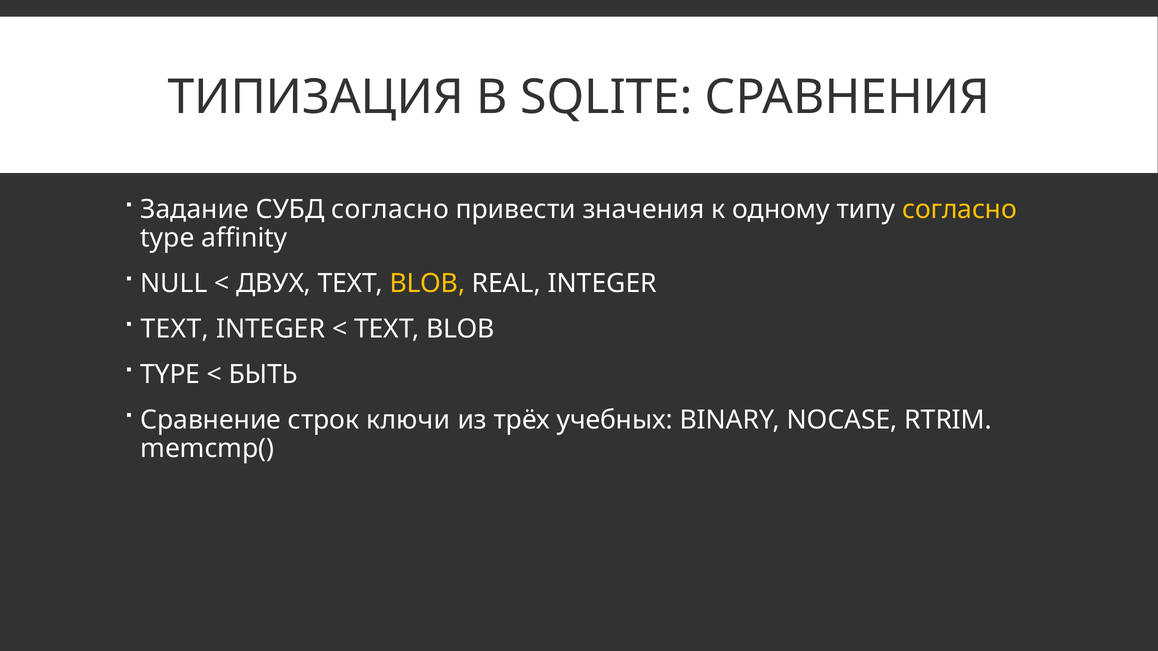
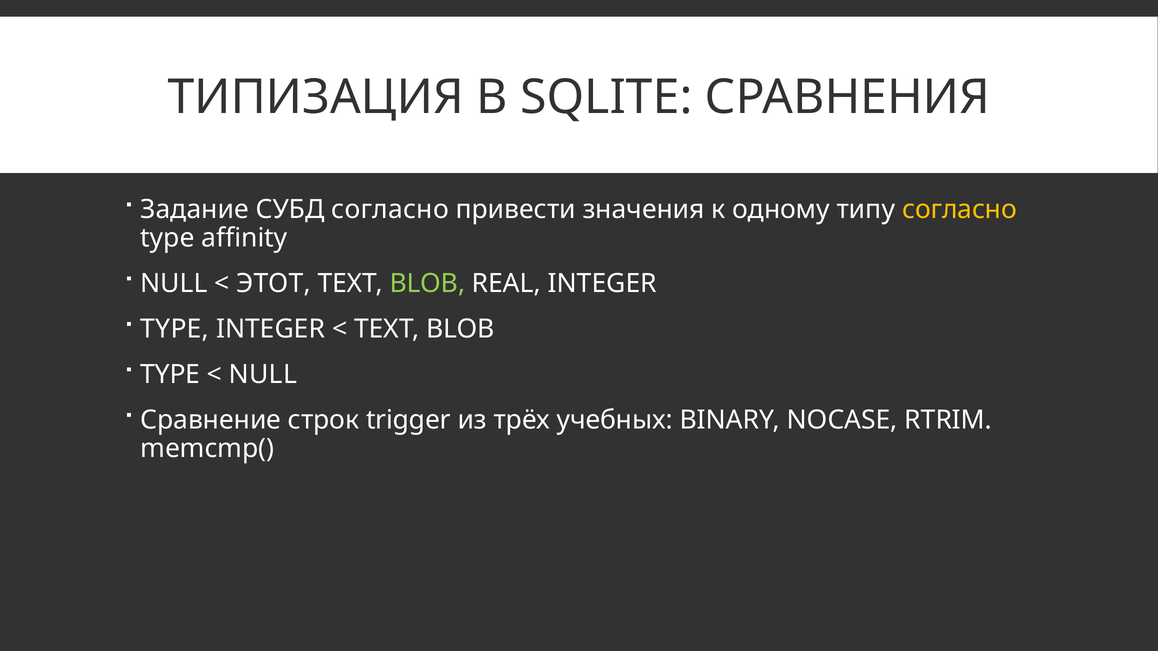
ДВУХ: ДВУХ -> ЭТОТ
BLOB at (427, 284) colour: yellow -> light green
TEXT at (175, 329): TEXT -> TYPE
БЫТЬ at (263, 375): БЫТЬ -> NULL
ключи: ключи -> trigger
